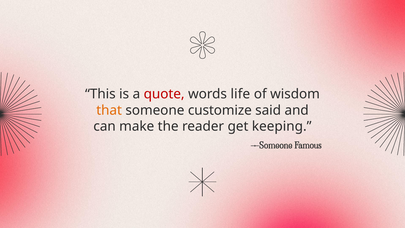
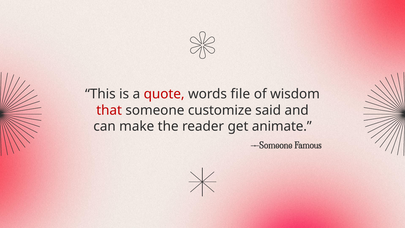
life: life -> file
that colour: orange -> red
keeping: keeping -> animate
